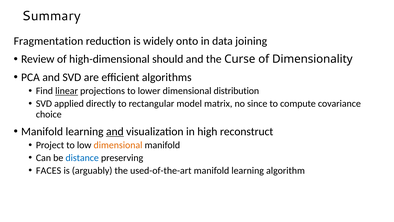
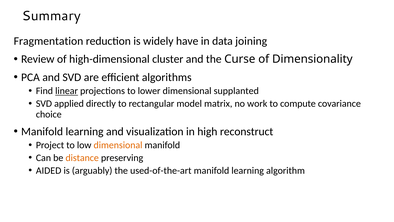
onto: onto -> have
should: should -> cluster
distribution: distribution -> supplanted
since: since -> work
and at (115, 131) underline: present -> none
distance colour: blue -> orange
FACES: FACES -> AIDED
